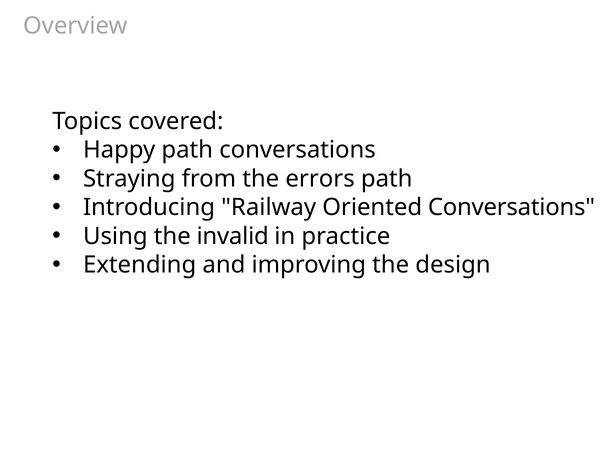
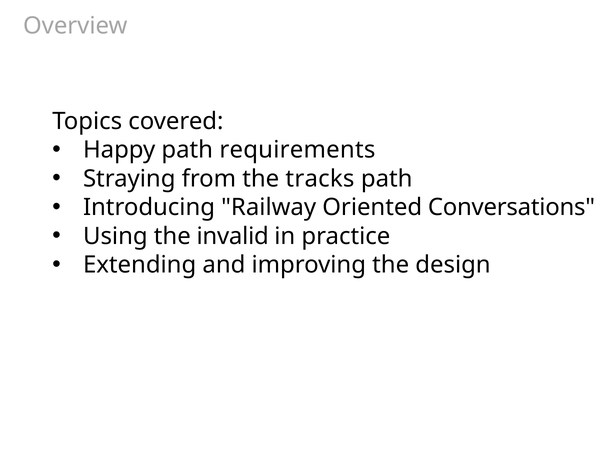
path conversations: conversations -> requirements
errors: errors -> tracks
